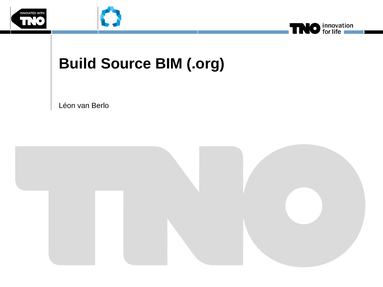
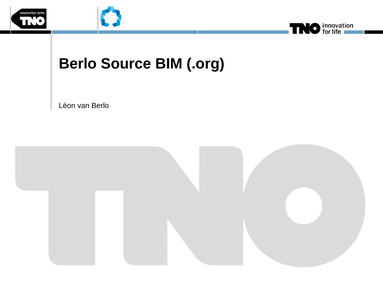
Build at (78, 64): Build -> Berlo
